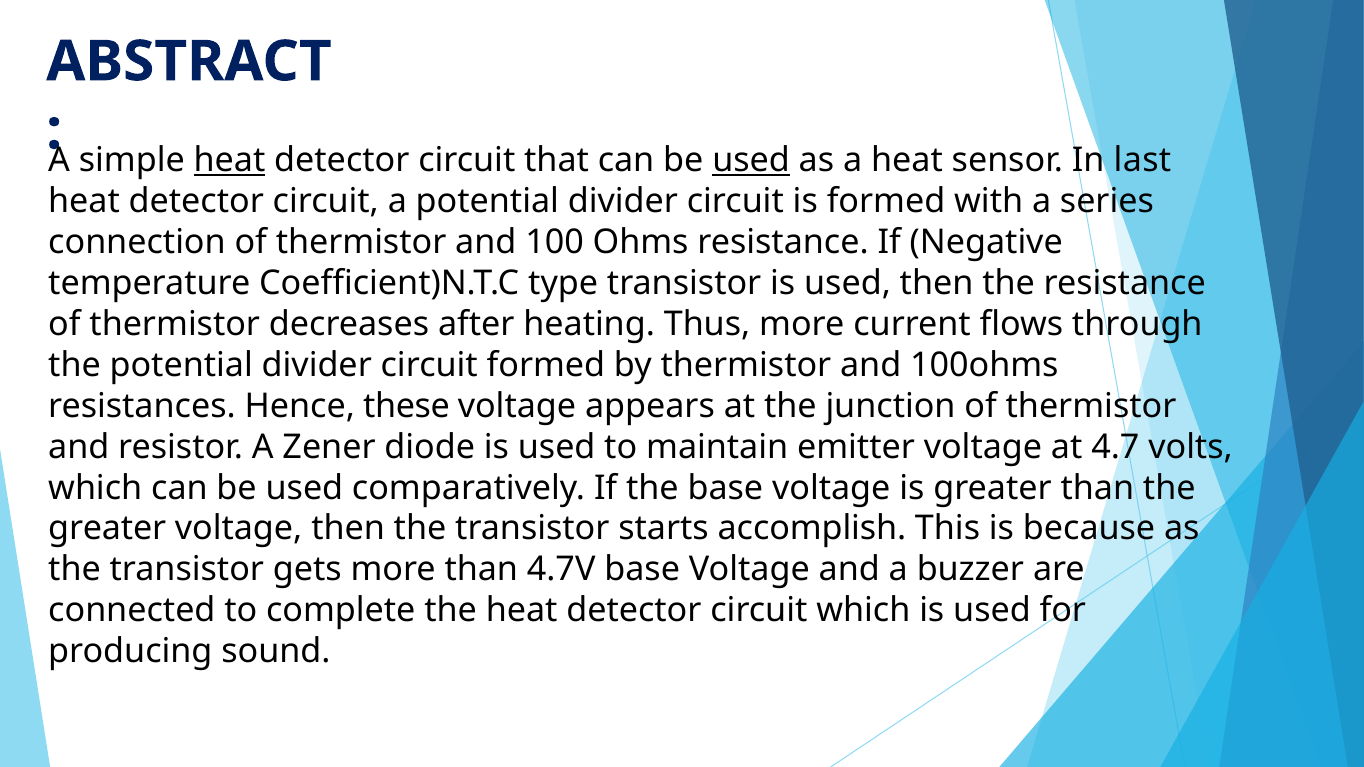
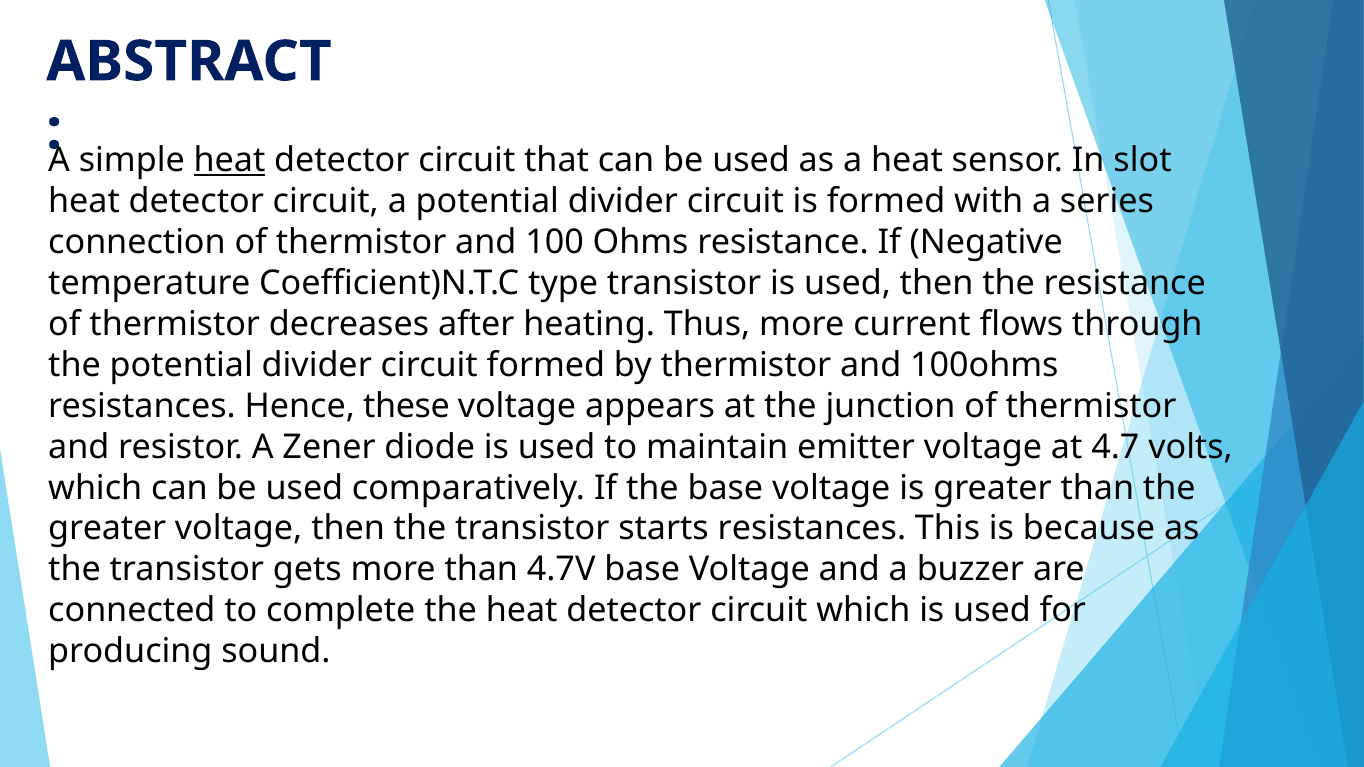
used at (751, 161) underline: present -> none
last: last -> slot
starts accomplish: accomplish -> resistances
